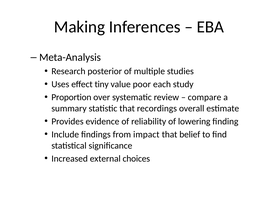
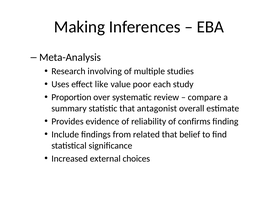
posterior: posterior -> involving
tiny: tiny -> like
recordings: recordings -> antagonist
lowering: lowering -> confirms
impact: impact -> related
